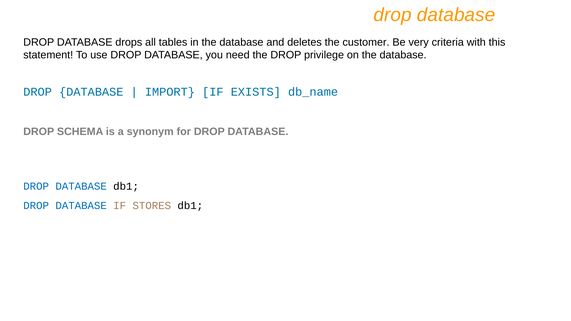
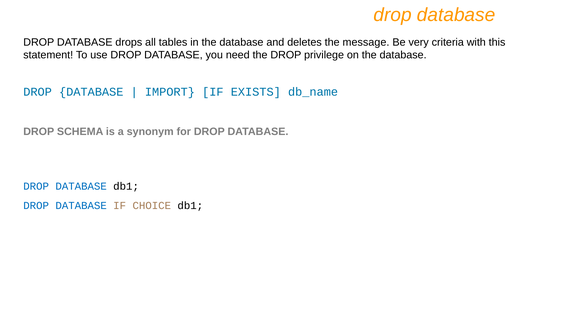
customer: customer -> message
STORES: STORES -> CHOICE
